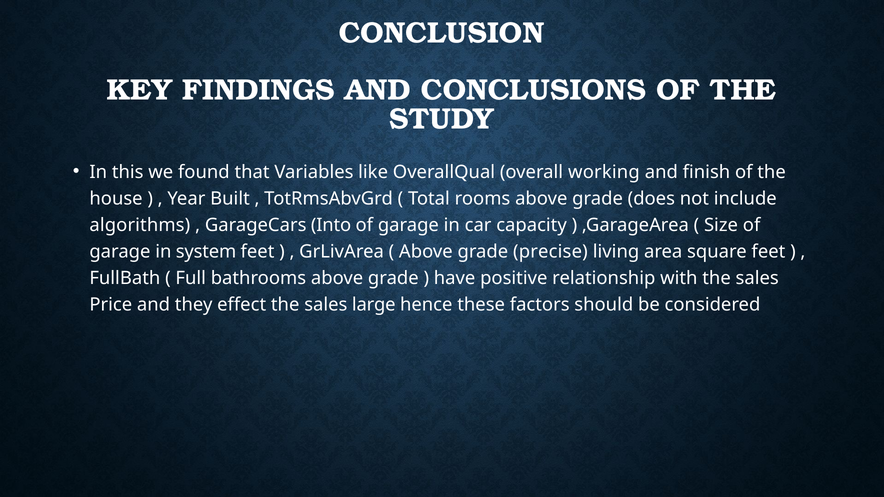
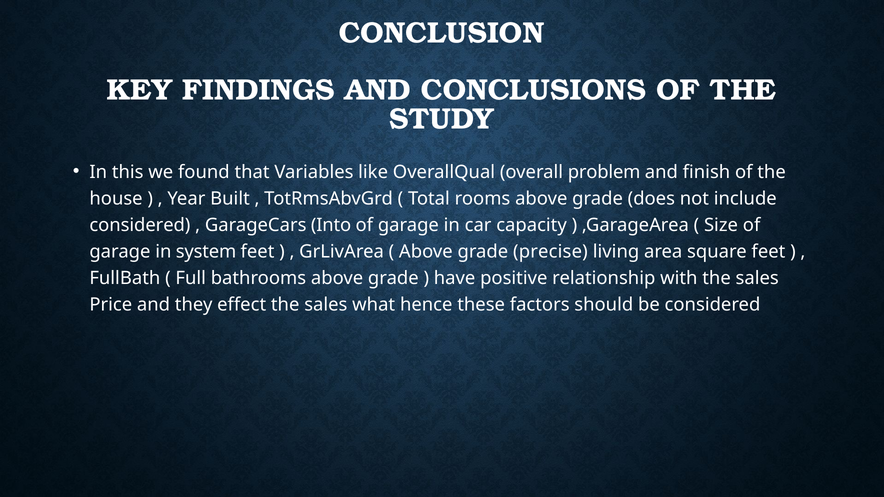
working: working -> problem
algorithms at (140, 225): algorithms -> considered
large: large -> what
